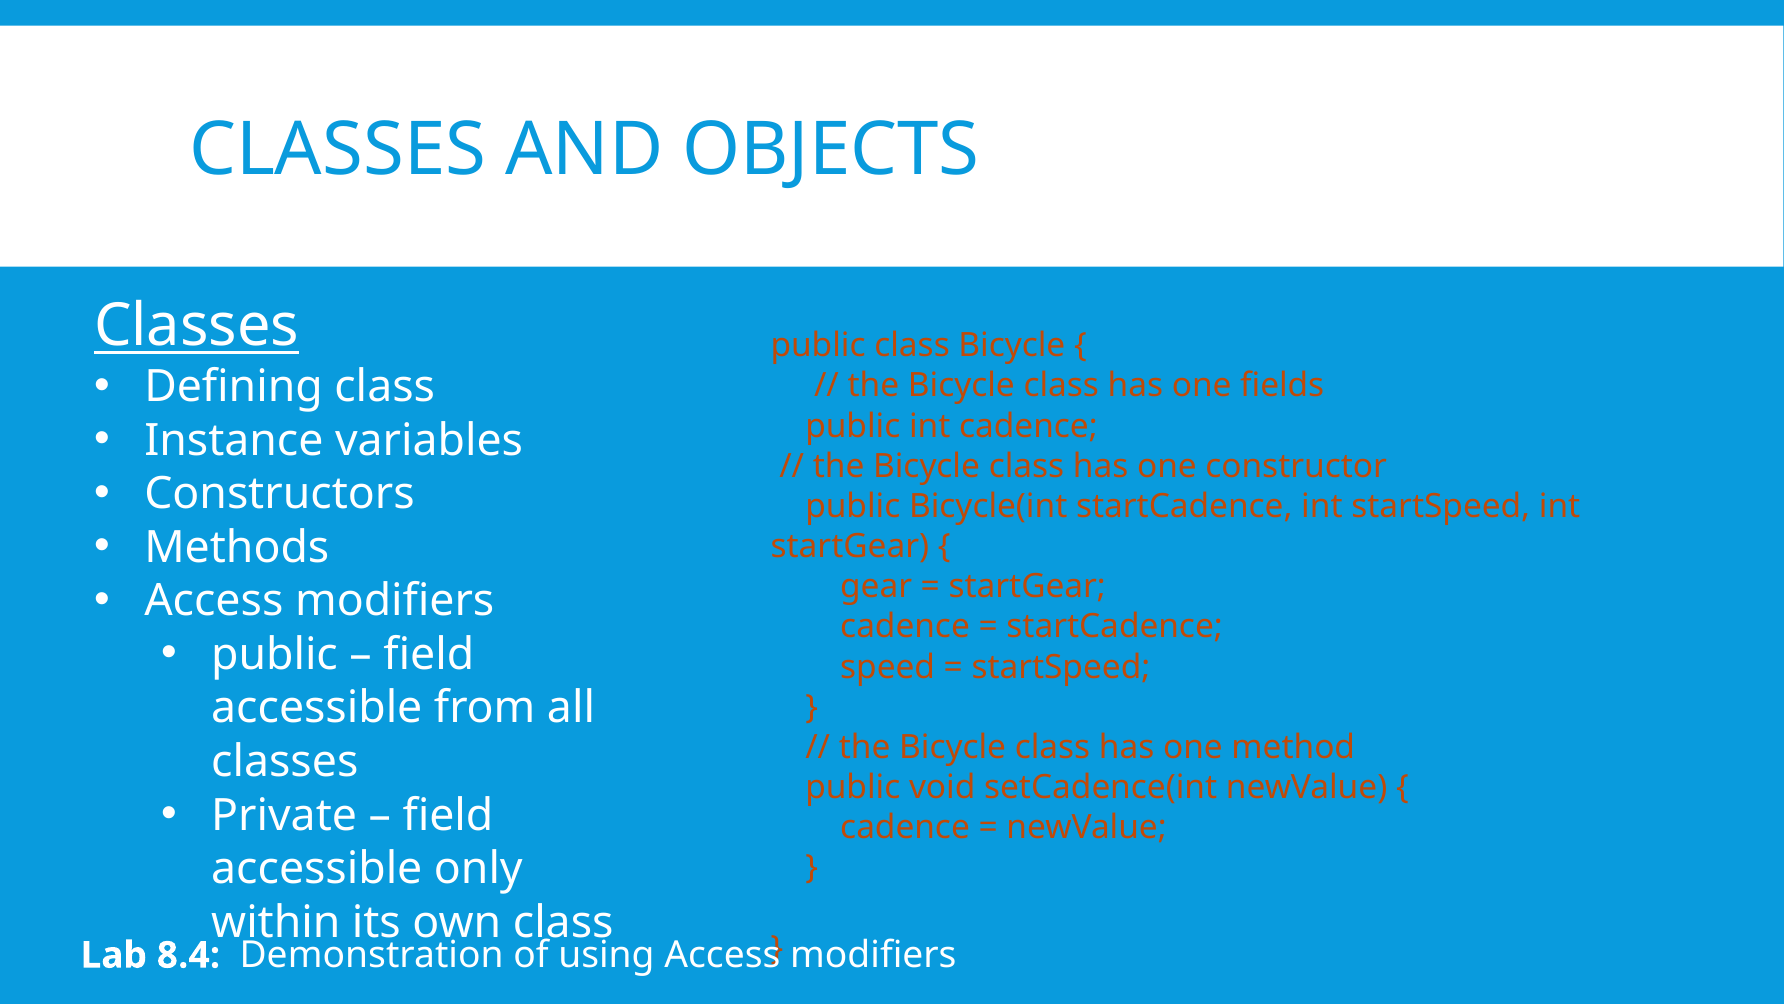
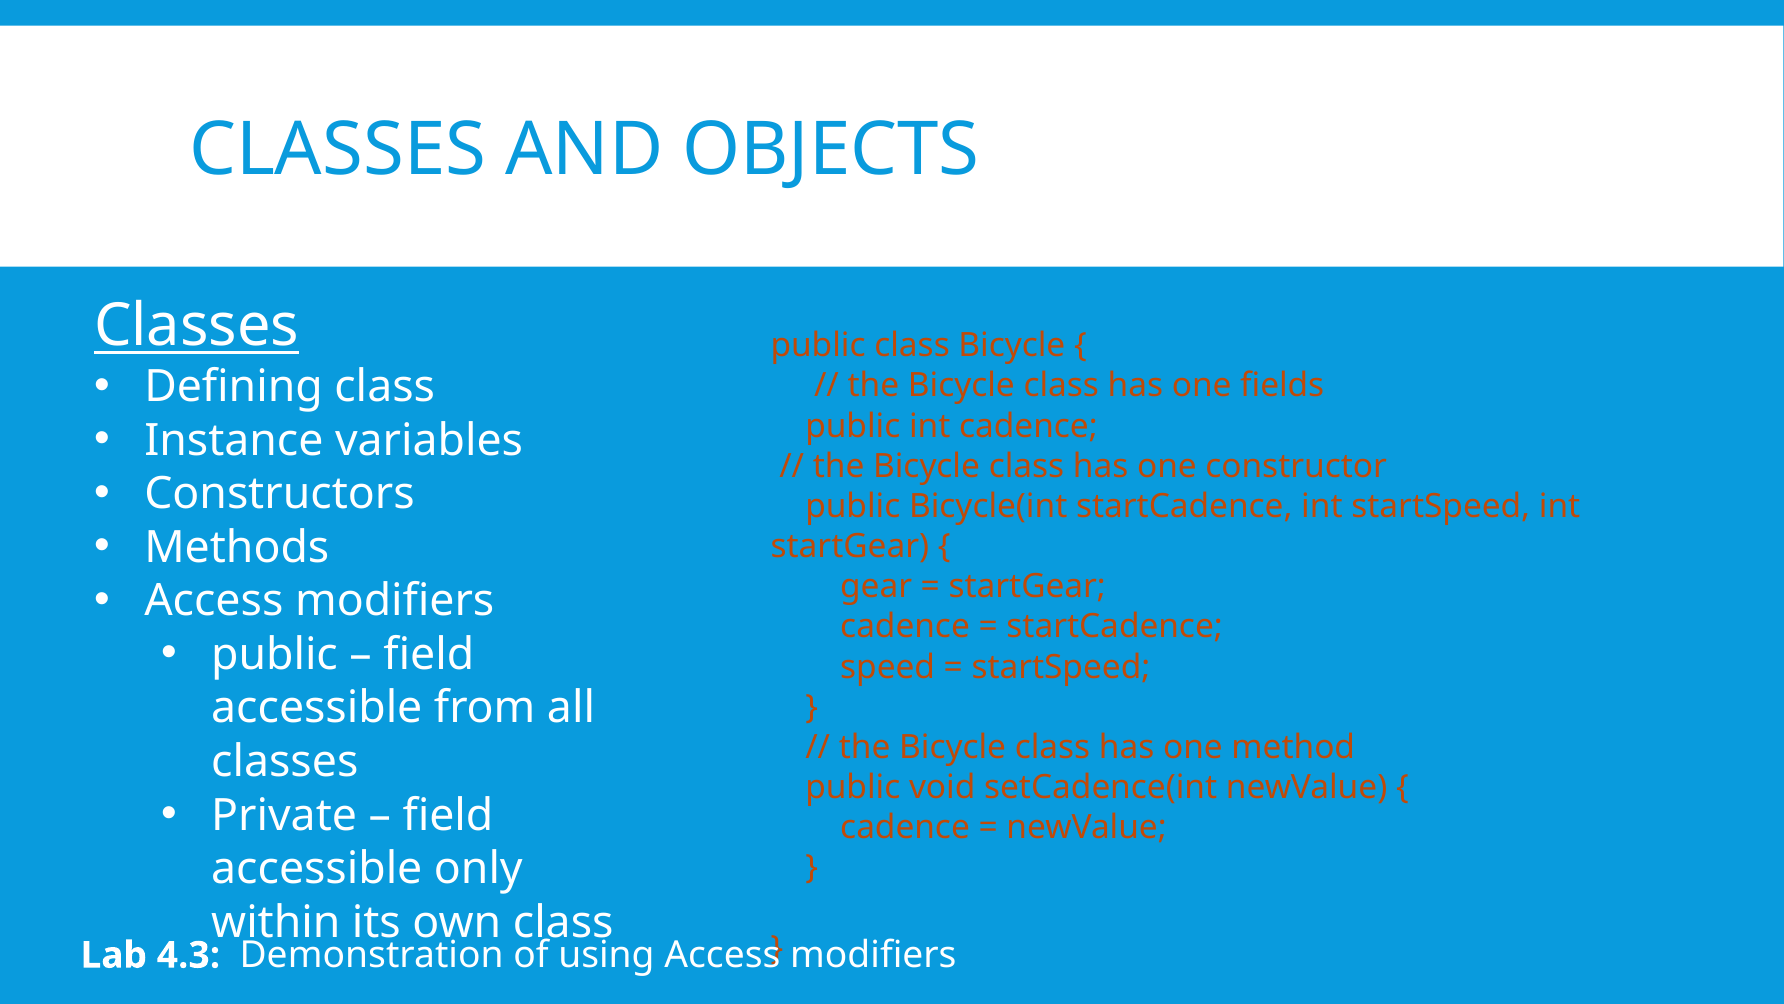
8.4: 8.4 -> 4.3
